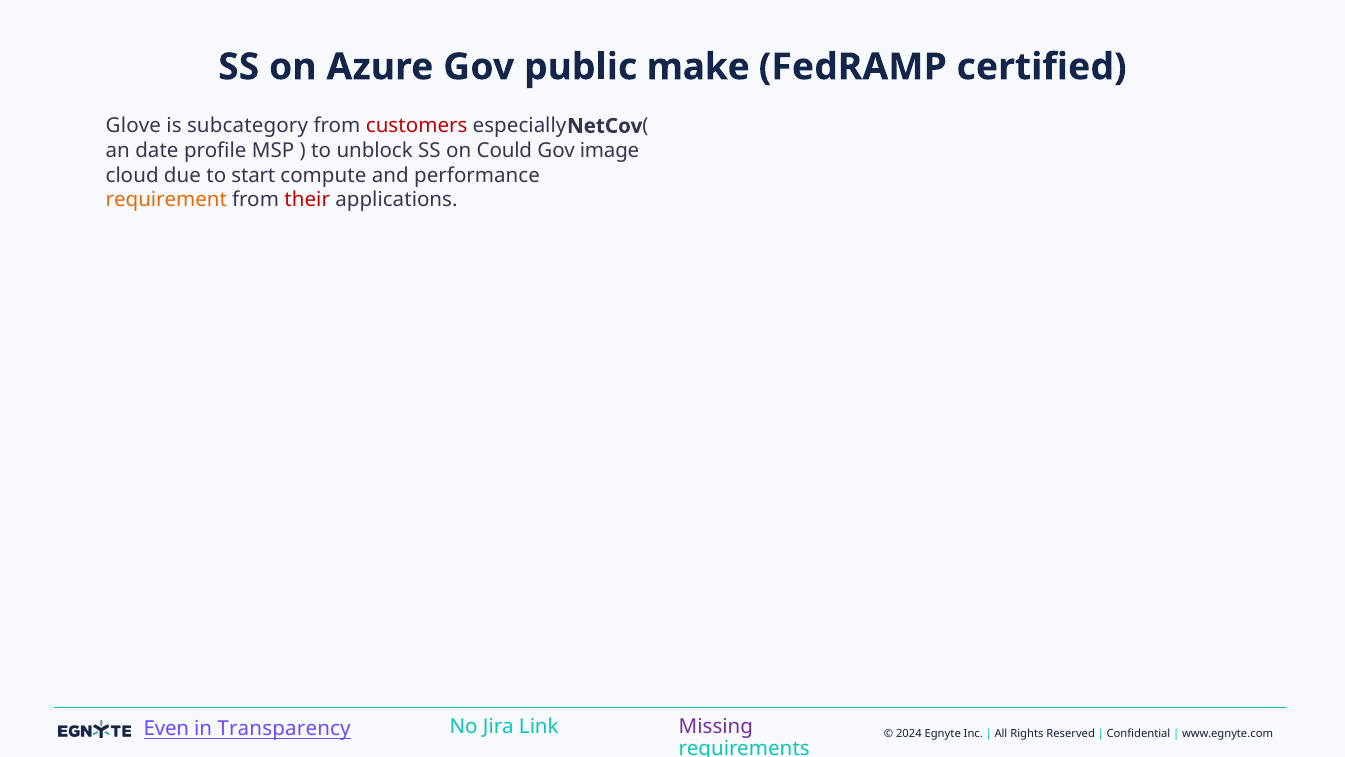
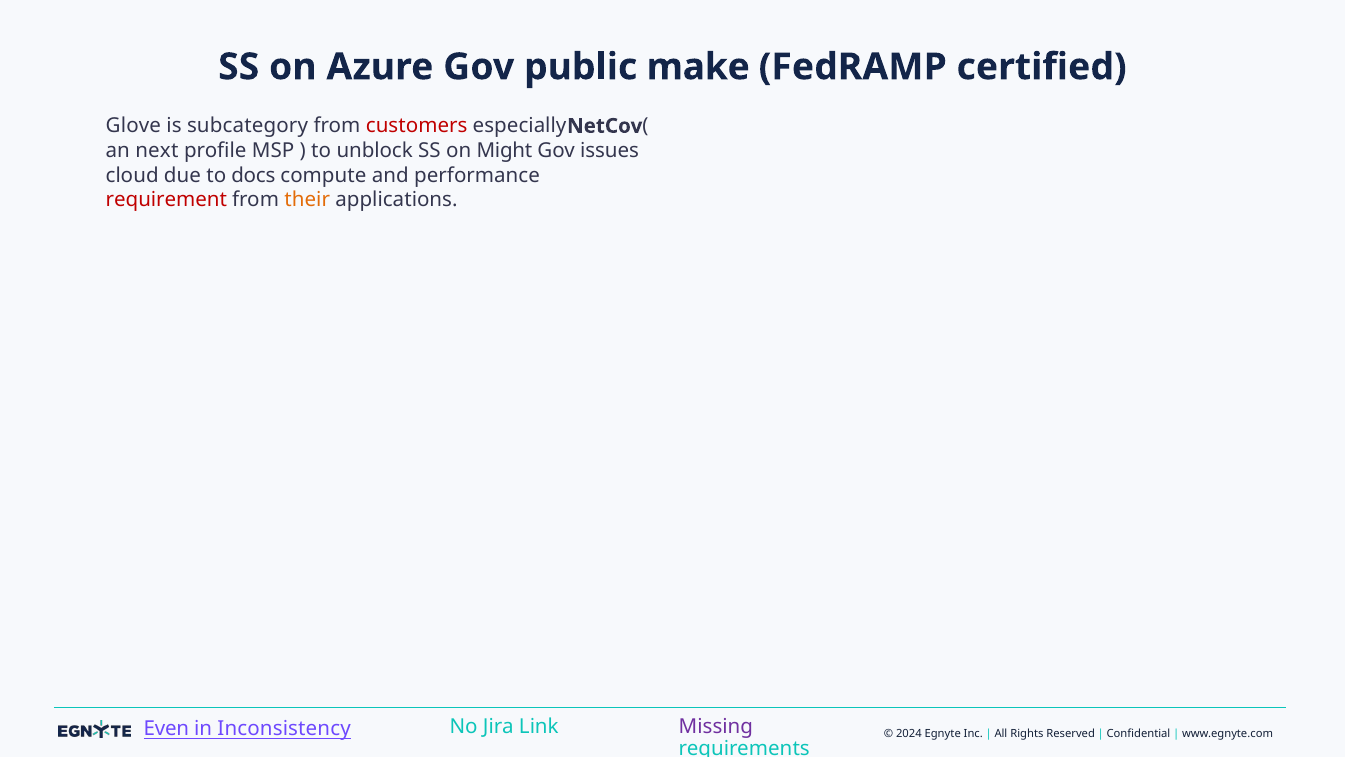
date: date -> next
Could: Could -> Might
image: image -> issues
start: start -> docs
requirement colour: orange -> red
their colour: red -> orange
Transparency: Transparency -> Inconsistency
